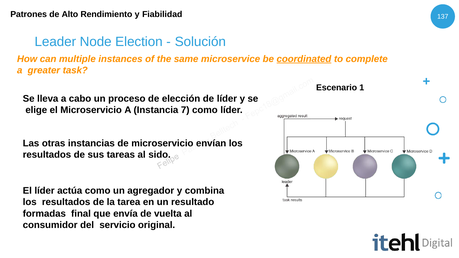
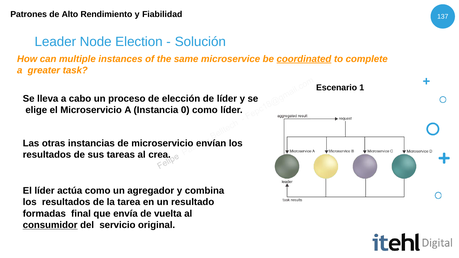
7: 7 -> 0
sido: sido -> crea
consumidor underline: none -> present
